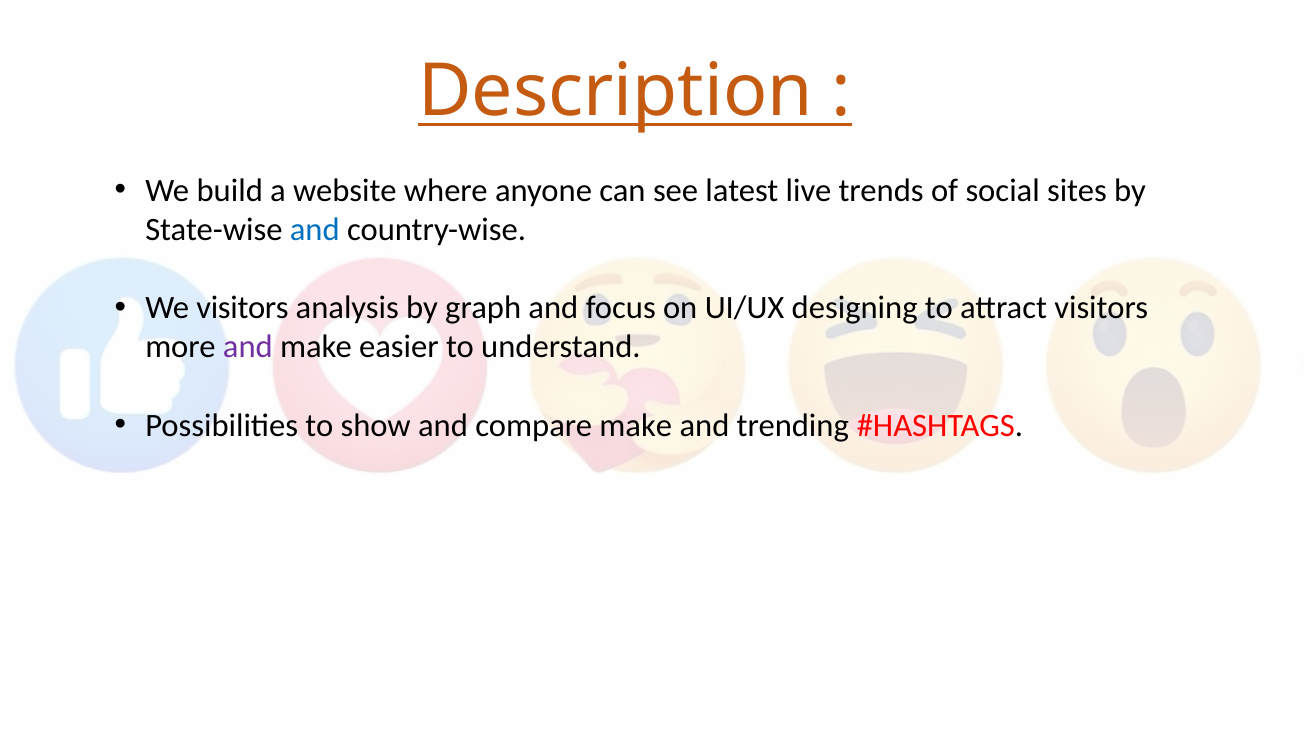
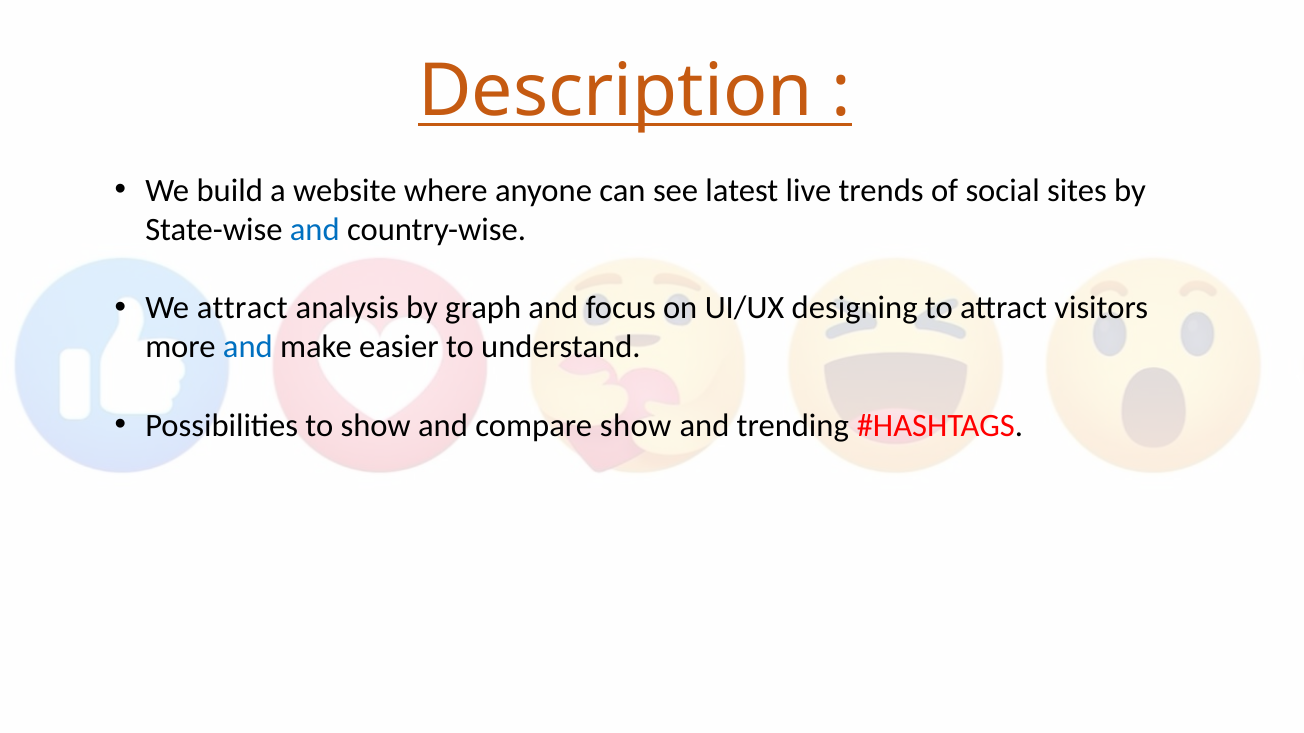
We visitors: visitors -> attract
and at (248, 347) colour: purple -> blue
compare make: make -> show
